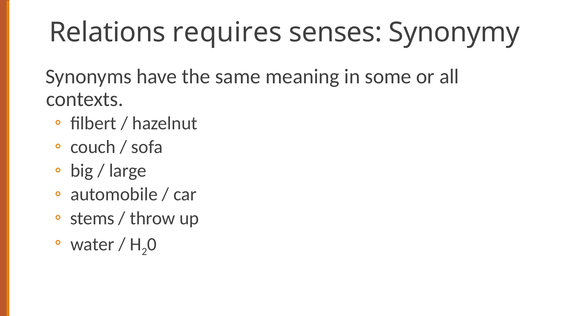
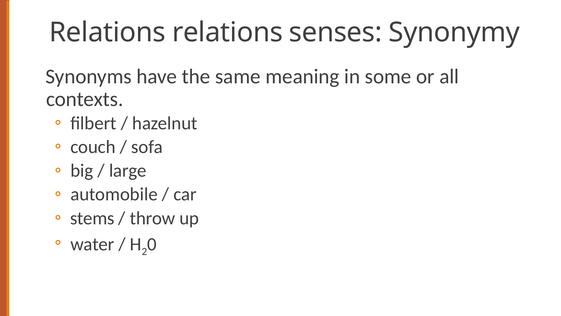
Relations requires: requires -> relations
